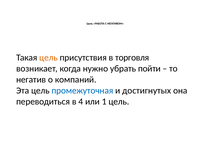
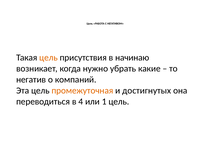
торговля: торговля -> начинаю
пойти: пойти -> какие
промежуточная colour: blue -> orange
